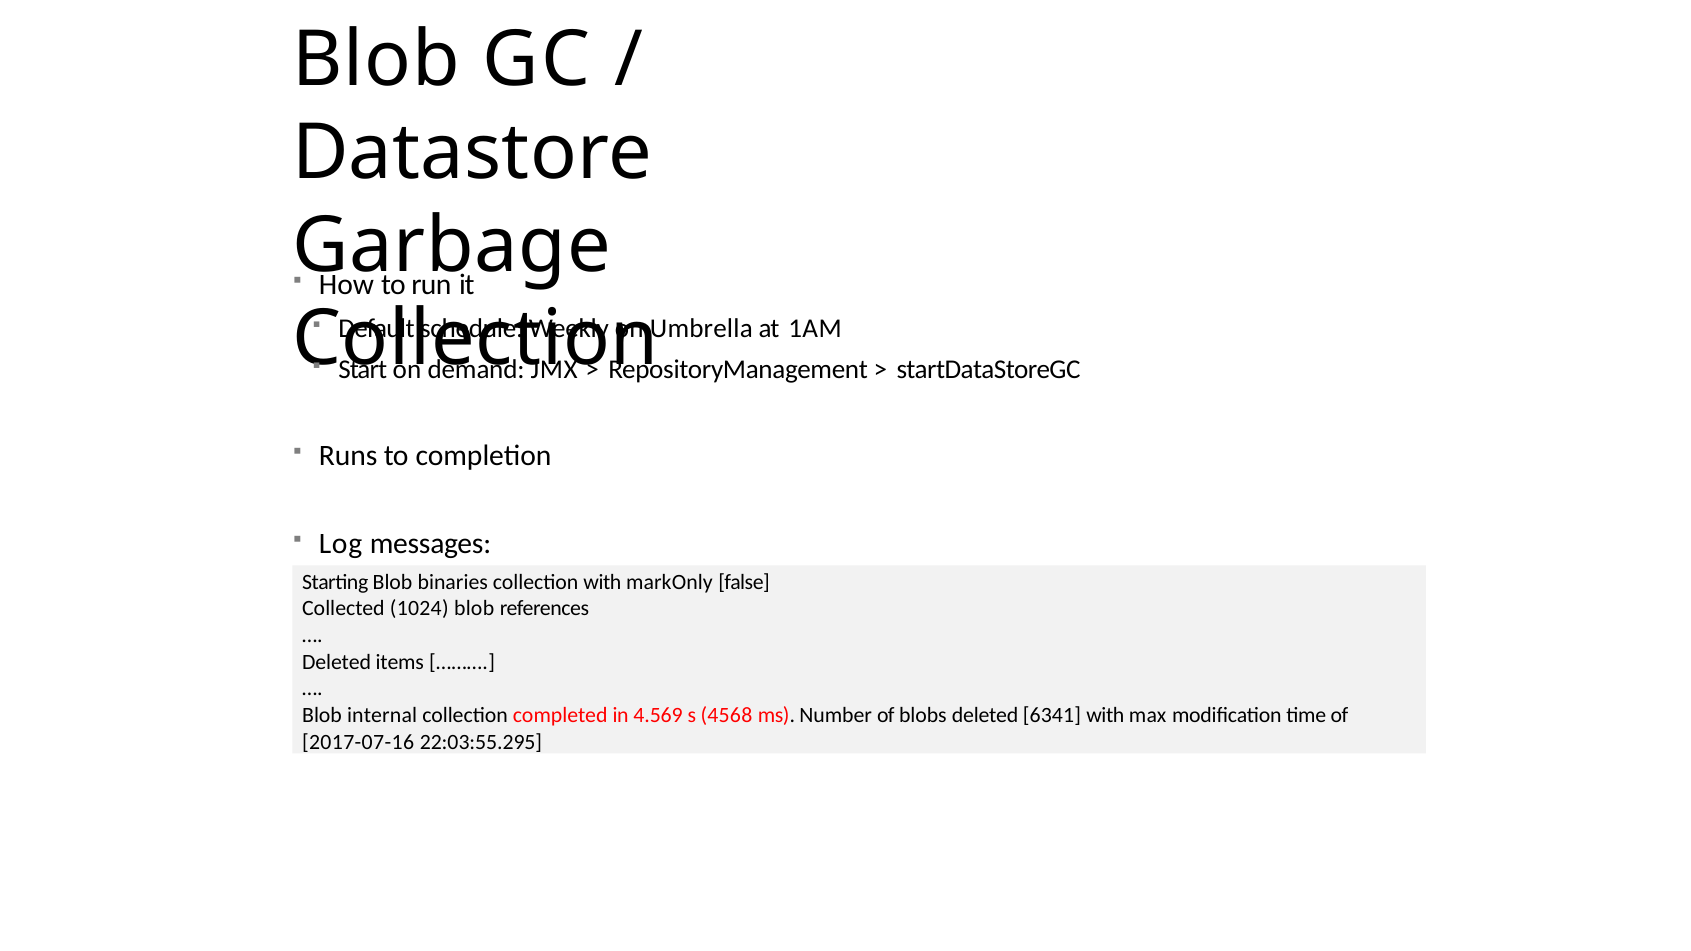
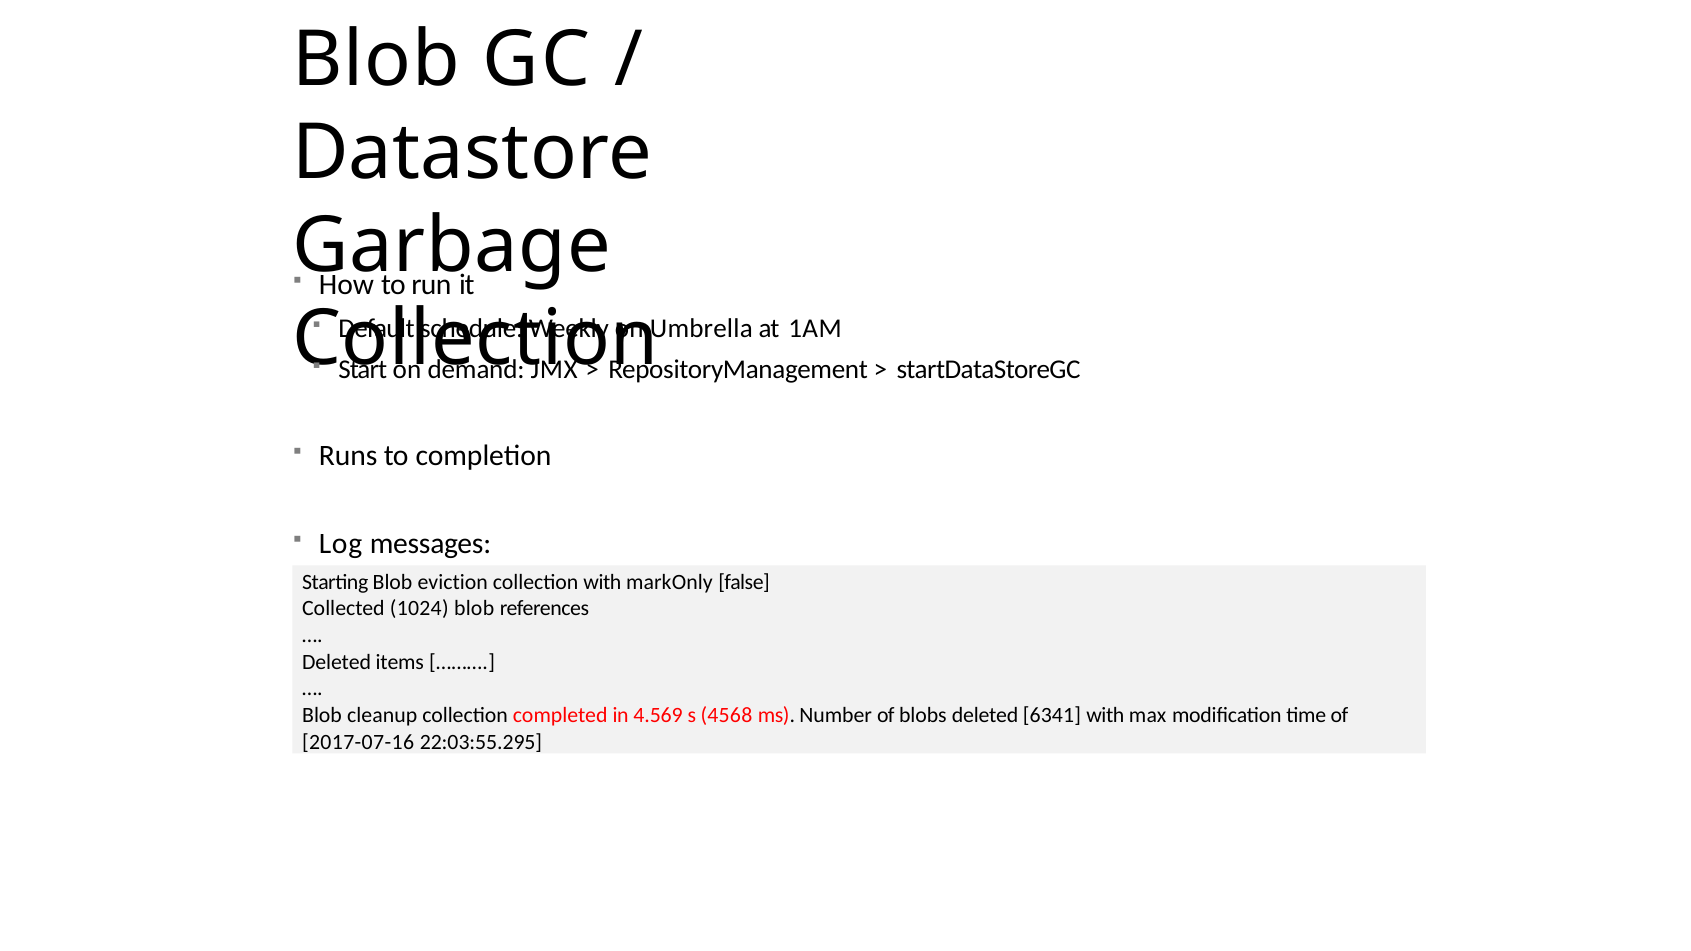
binaries: binaries -> eviction
internal: internal -> cleanup
